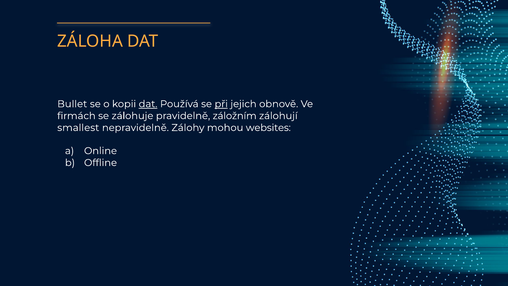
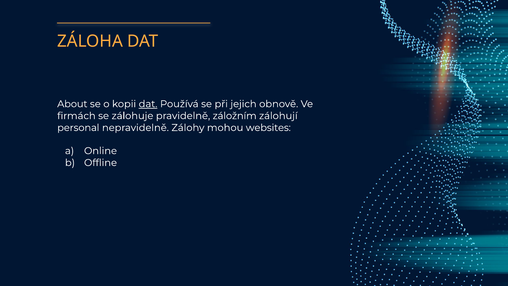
Bullet: Bullet -> About
při underline: present -> none
smallest: smallest -> personal
